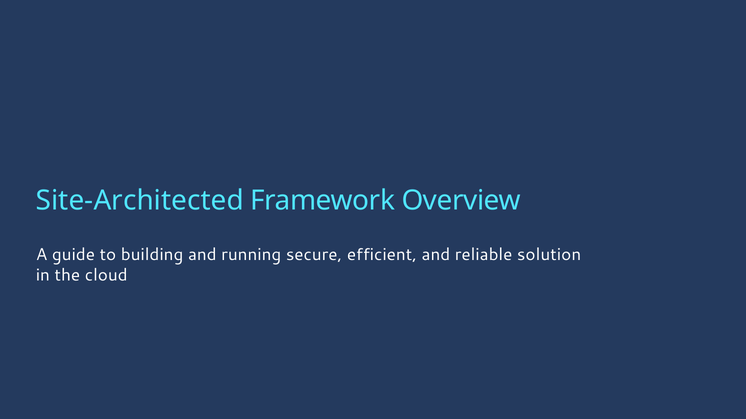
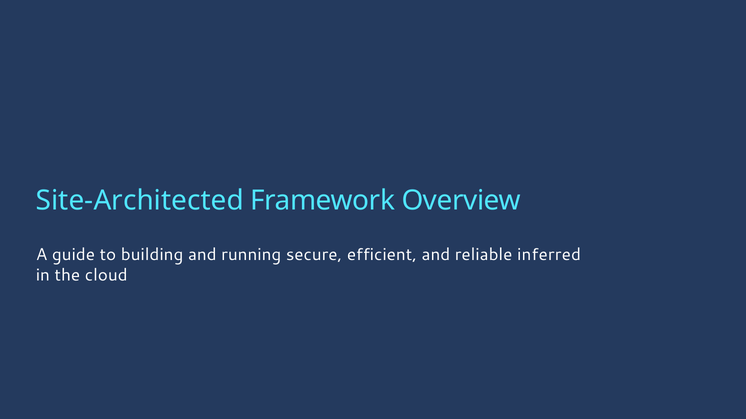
solution: solution -> inferred
